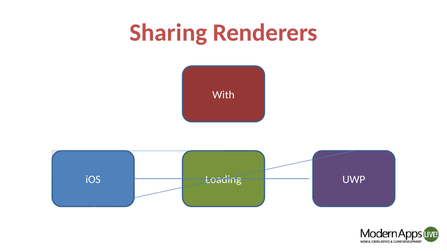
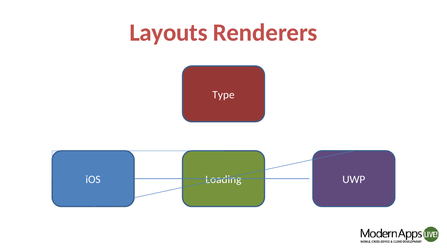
Sharing: Sharing -> Layouts
With: With -> Type
